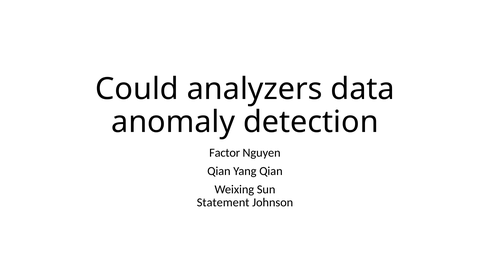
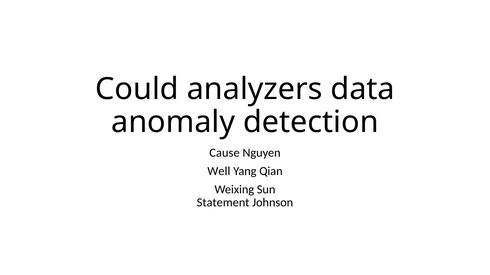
Factor: Factor -> Cause
Qian at (219, 171): Qian -> Well
